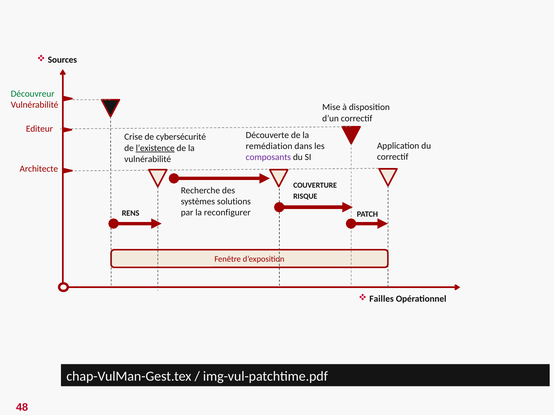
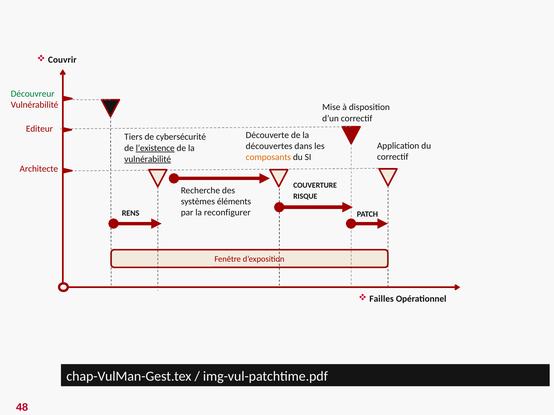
Sources: Sources -> Couvrir
Crise: Crise -> Tiers
remédiation: remédiation -> découvertes
composants colour: purple -> orange
vulnérabilité at (148, 159) underline: none -> present
solutions: solutions -> éléments
